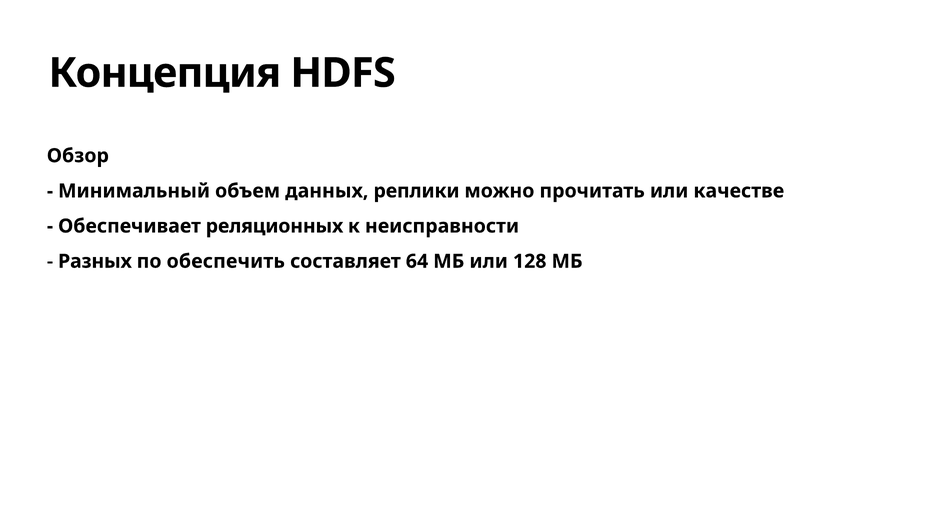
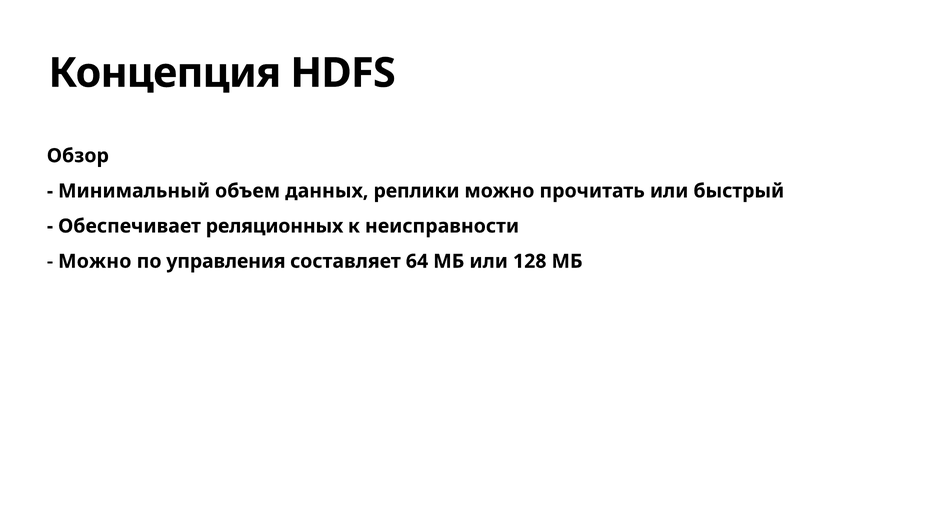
качестве: качестве -> быстрый
Разных at (95, 261): Разных -> Можно
обеспечить: обеспечить -> управления
